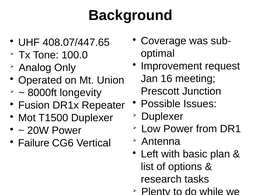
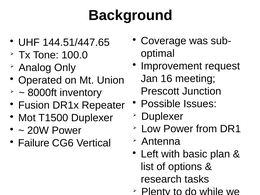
408.07/447.65: 408.07/447.65 -> 144.51/447.65
longevity: longevity -> inventory
